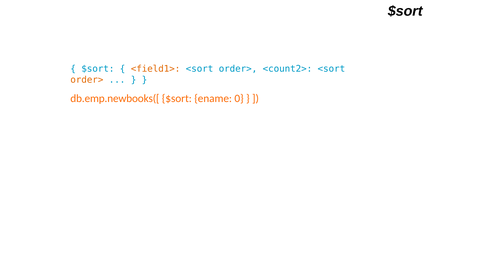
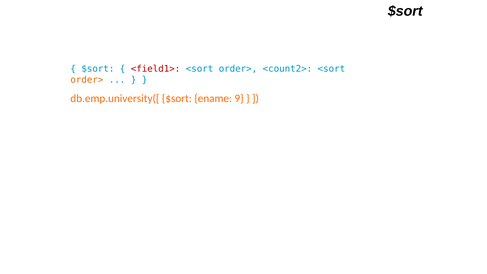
<field1> colour: orange -> red
db.emp.newbooks([: db.emp.newbooks([ -> db.emp.university([
0: 0 -> 9
